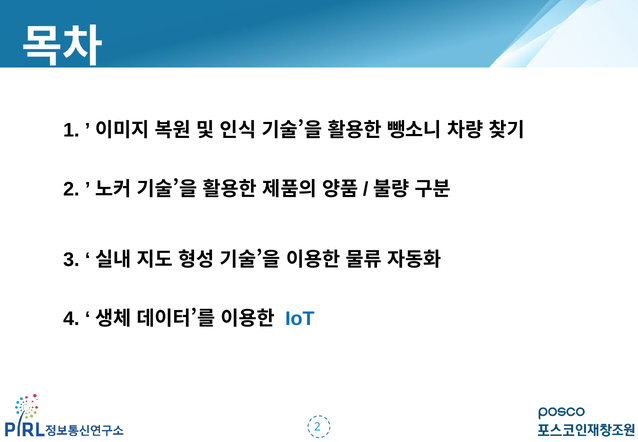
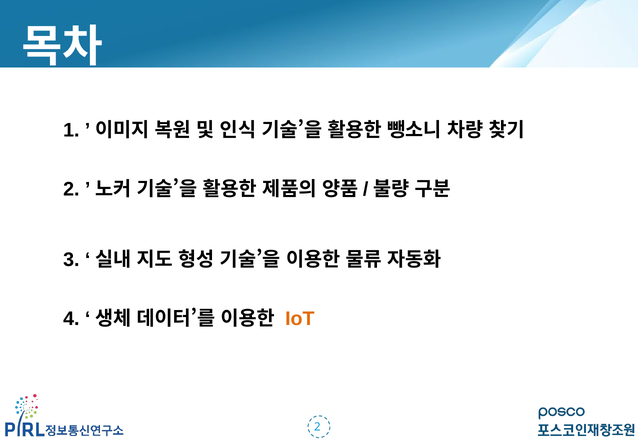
IoT colour: blue -> orange
